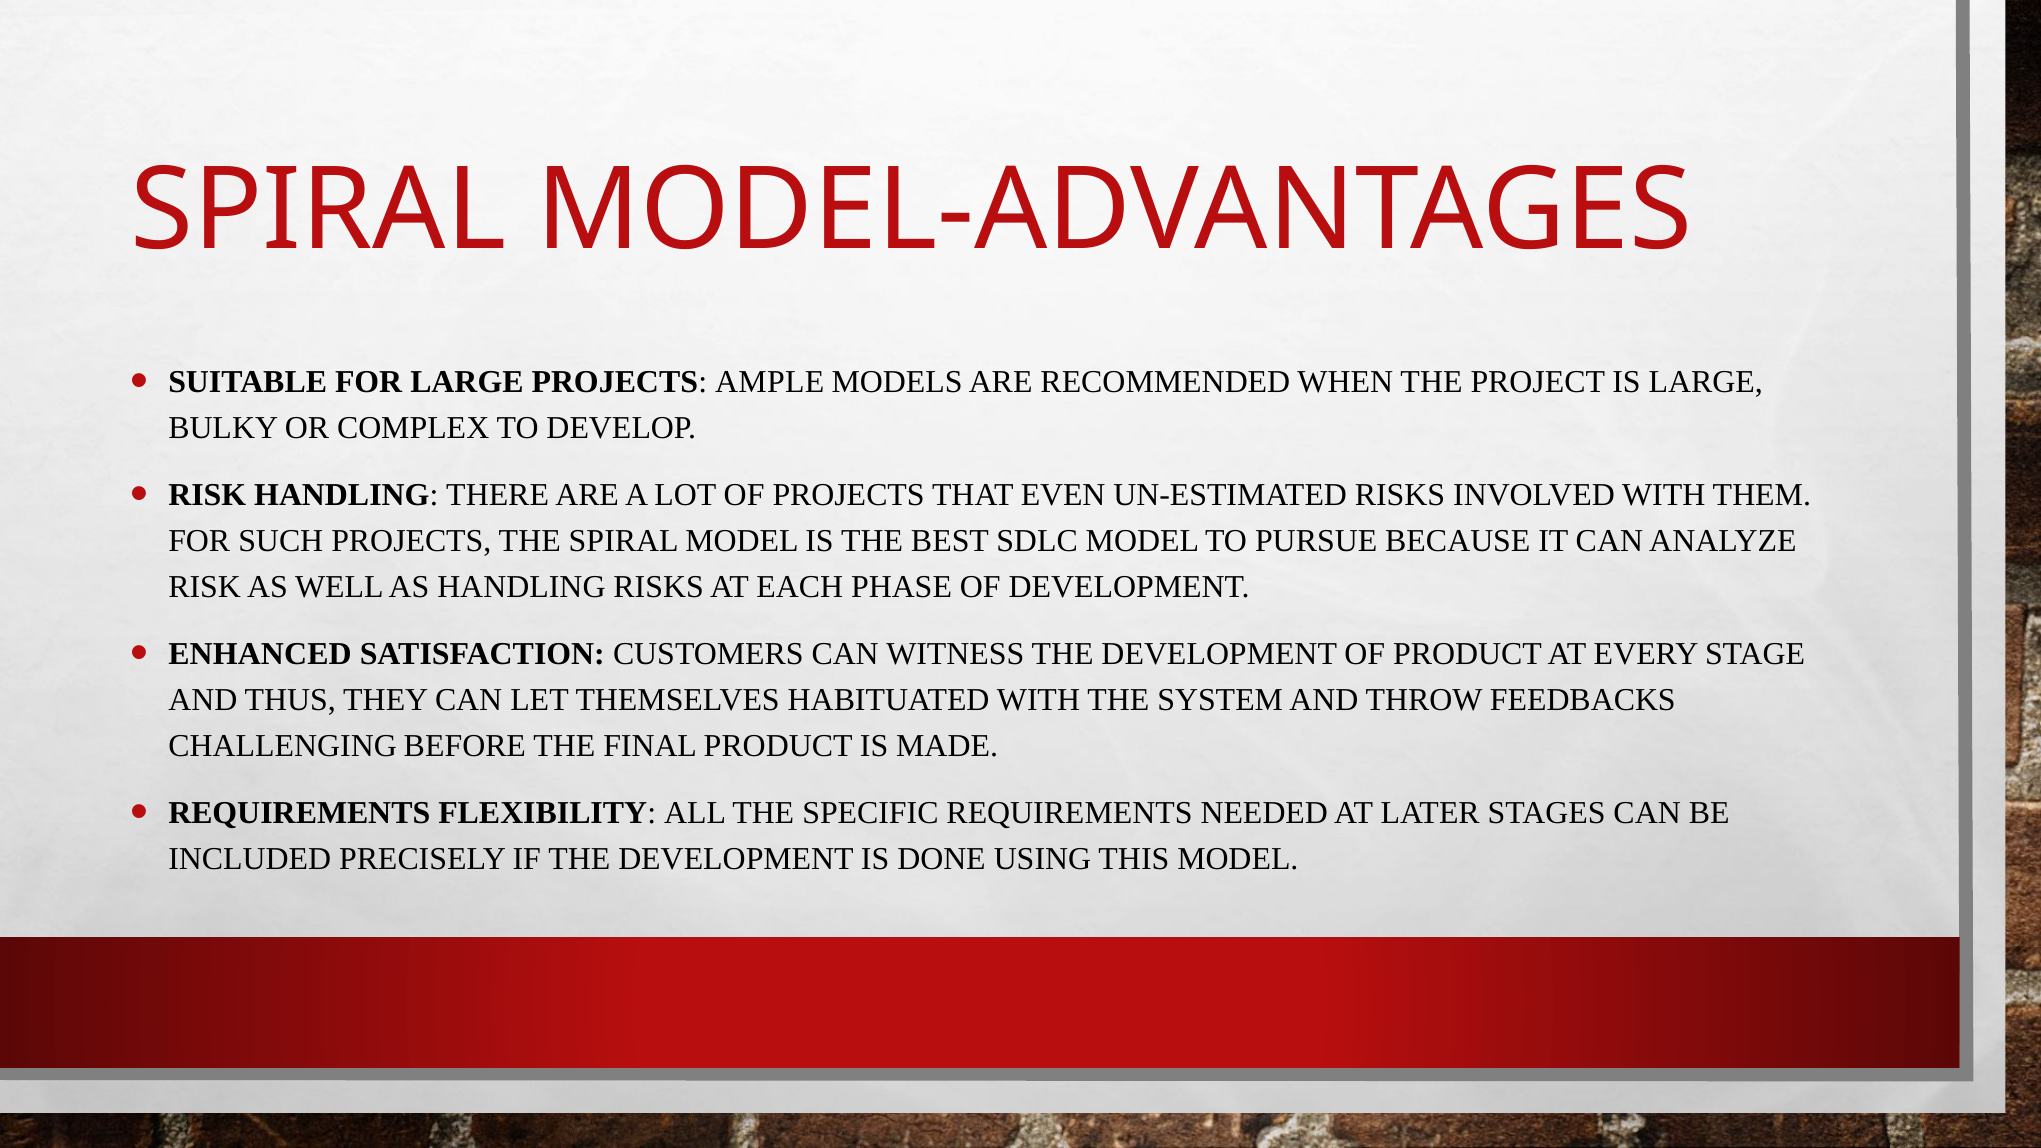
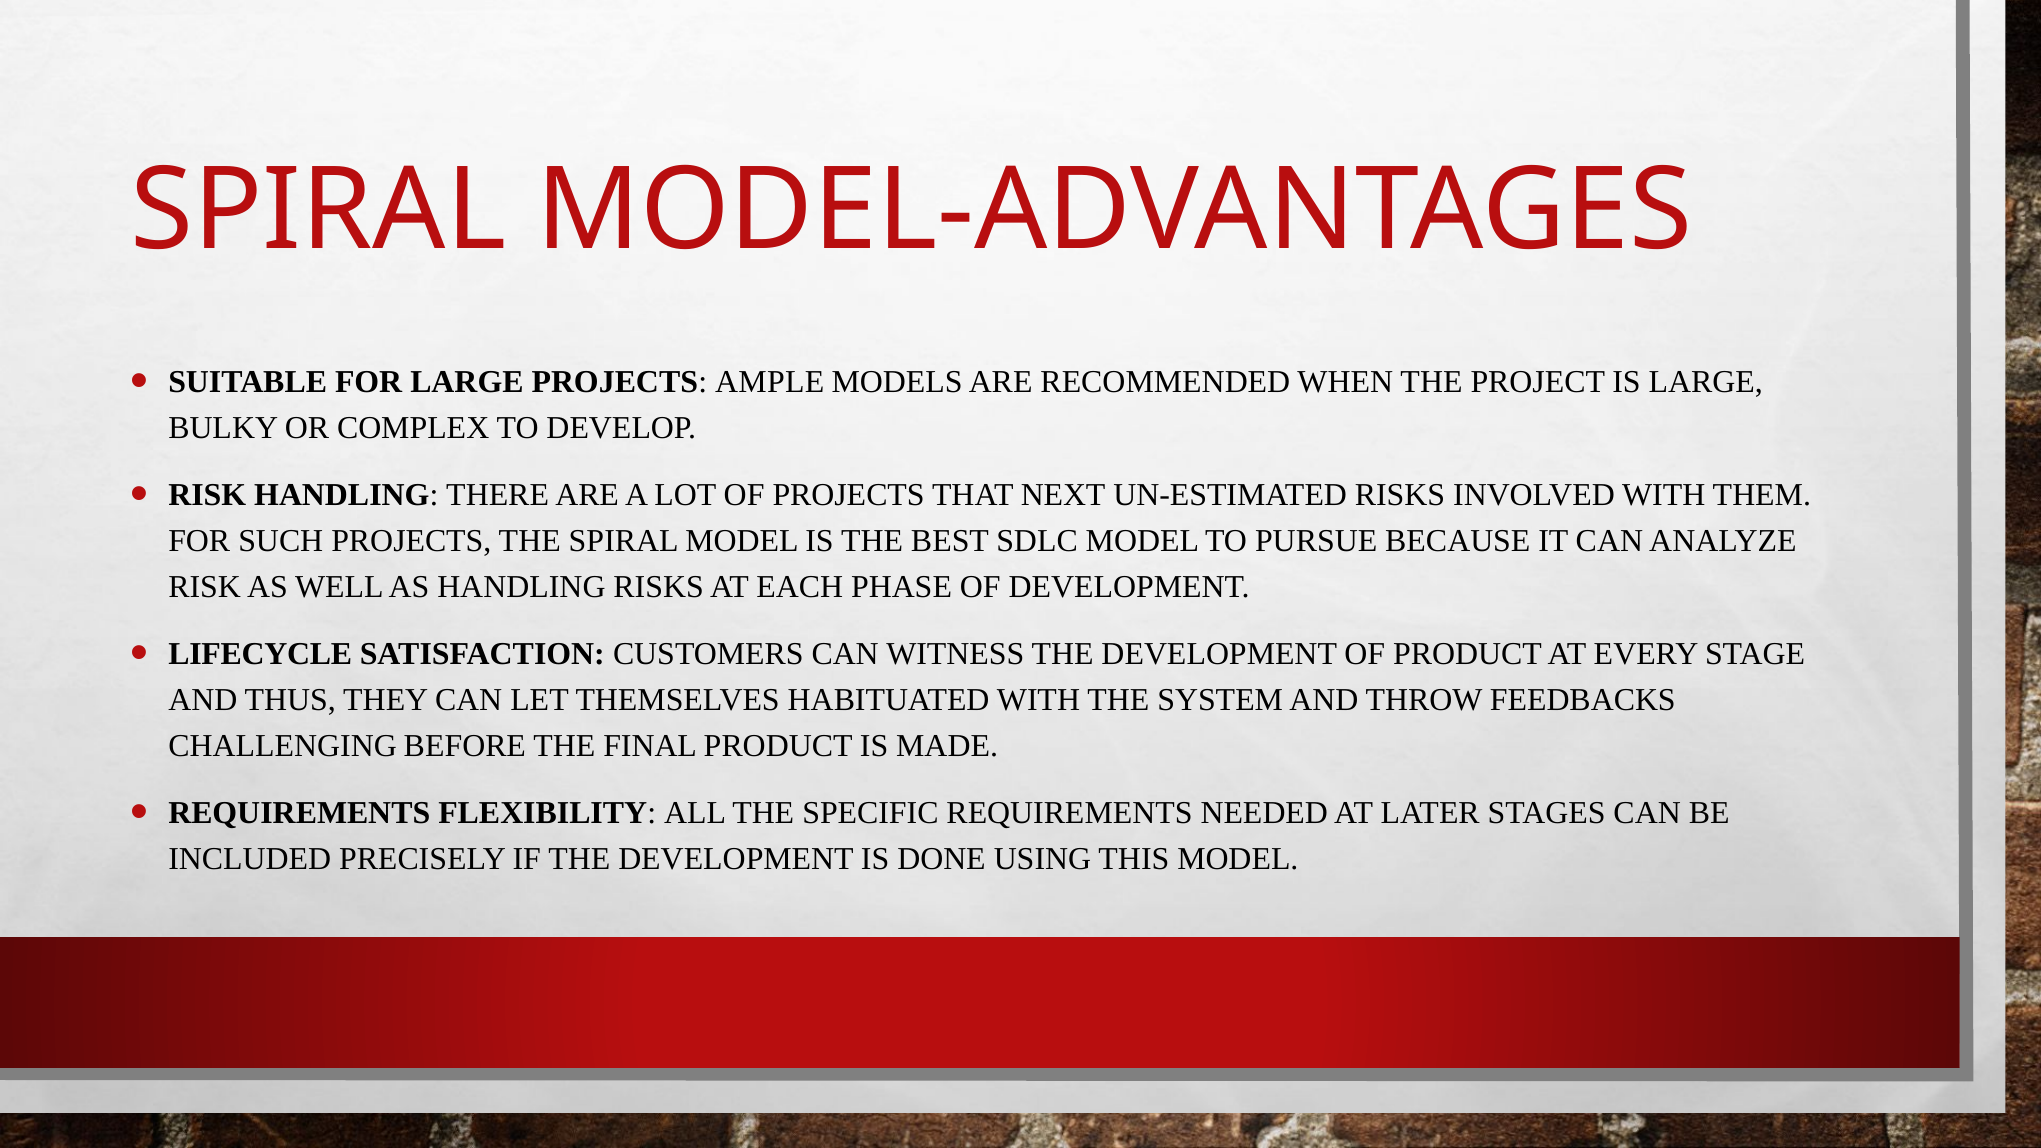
EVEN: EVEN -> NEXT
ENHANCED: ENHANCED -> LIFECYCLE
